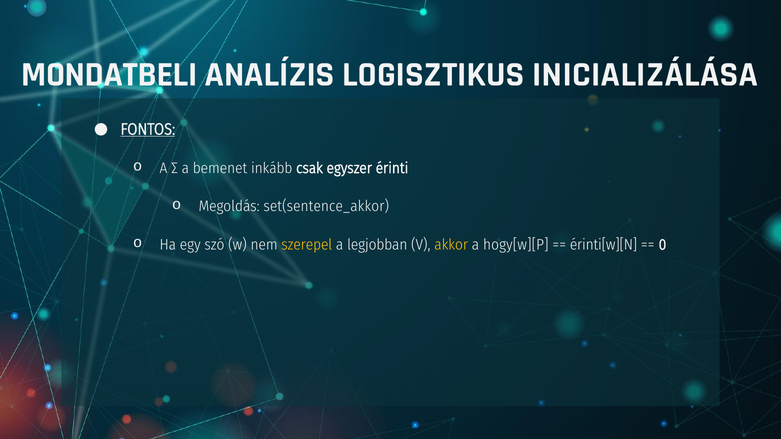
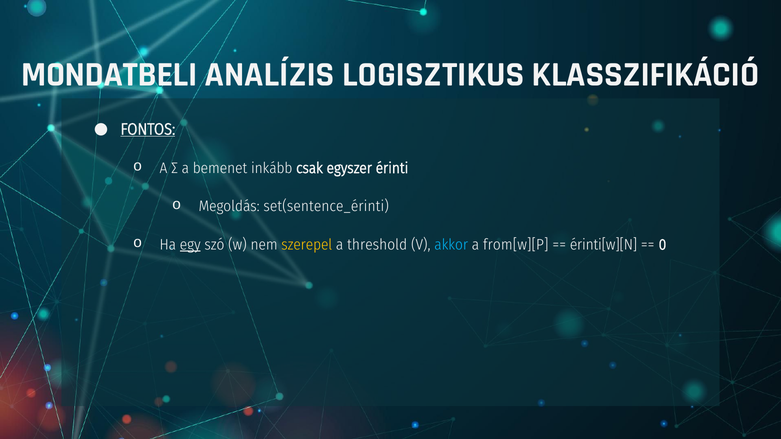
INICIALIZÁLÁSA: INICIALIZÁLÁSA -> KLASSZIFIKÁCIÓ
set(sentence_akkor: set(sentence_akkor -> set(sentence_érinti
egy underline: none -> present
legjobban: legjobban -> threshold
akkor colour: yellow -> light blue
hogy[w][P: hogy[w][P -> from[w][P
